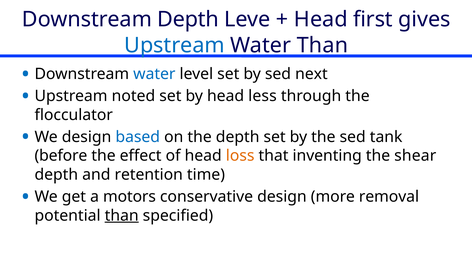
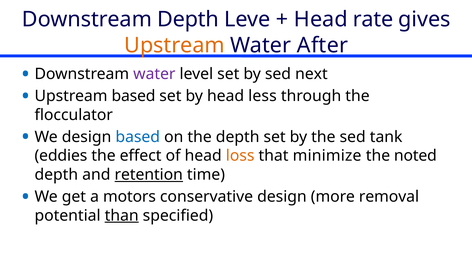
first: first -> rate
Upstream at (175, 45) colour: blue -> orange
Water Than: Than -> After
water at (154, 74) colour: blue -> purple
Upstream noted: noted -> based
before: before -> eddies
inventing: inventing -> minimize
shear: shear -> noted
retention underline: none -> present
